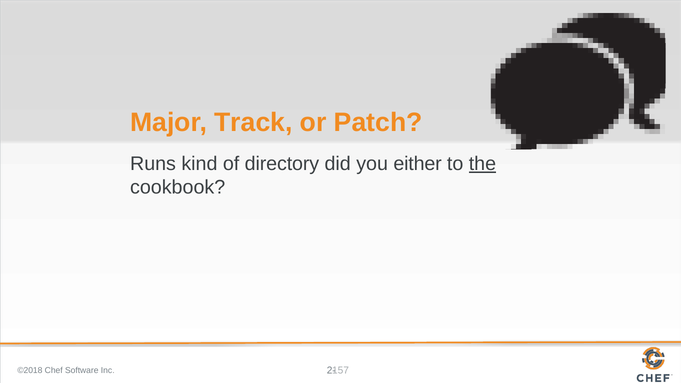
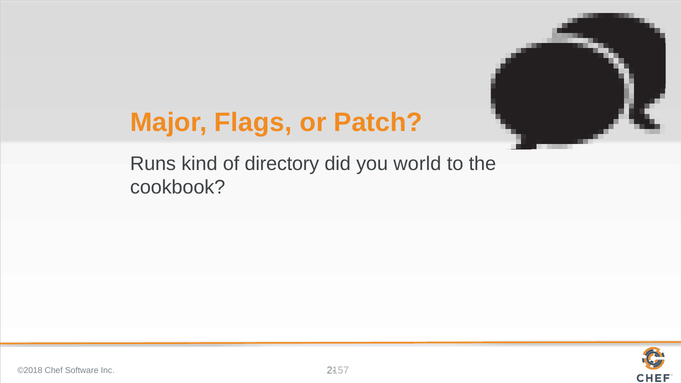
Track: Track -> Flags
either: either -> world
the underline: present -> none
